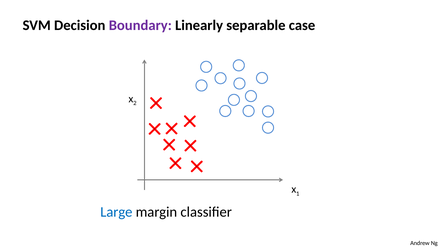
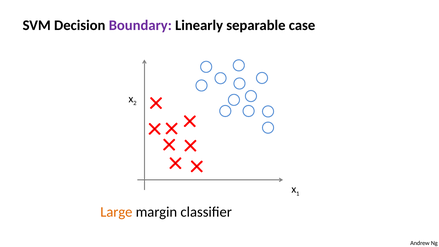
Large colour: blue -> orange
